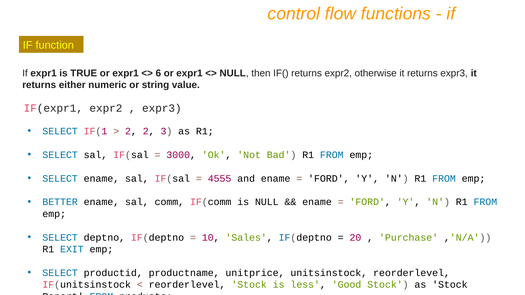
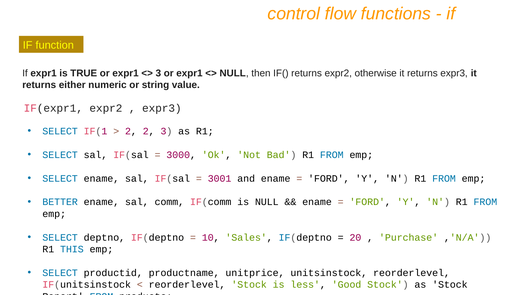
6 at (158, 73): 6 -> 3
4555: 4555 -> 3001
EXIT: EXIT -> THIS
